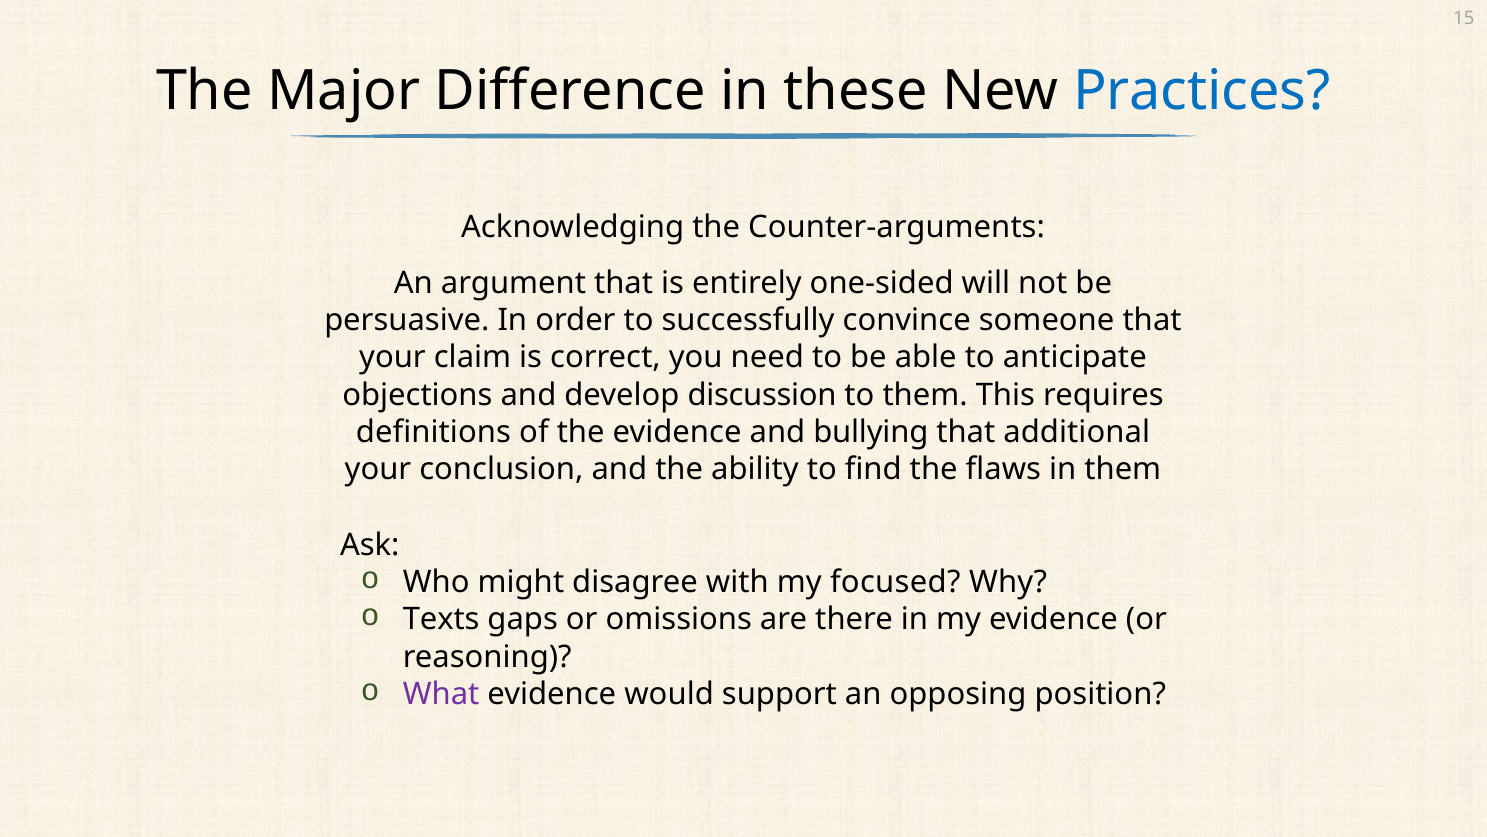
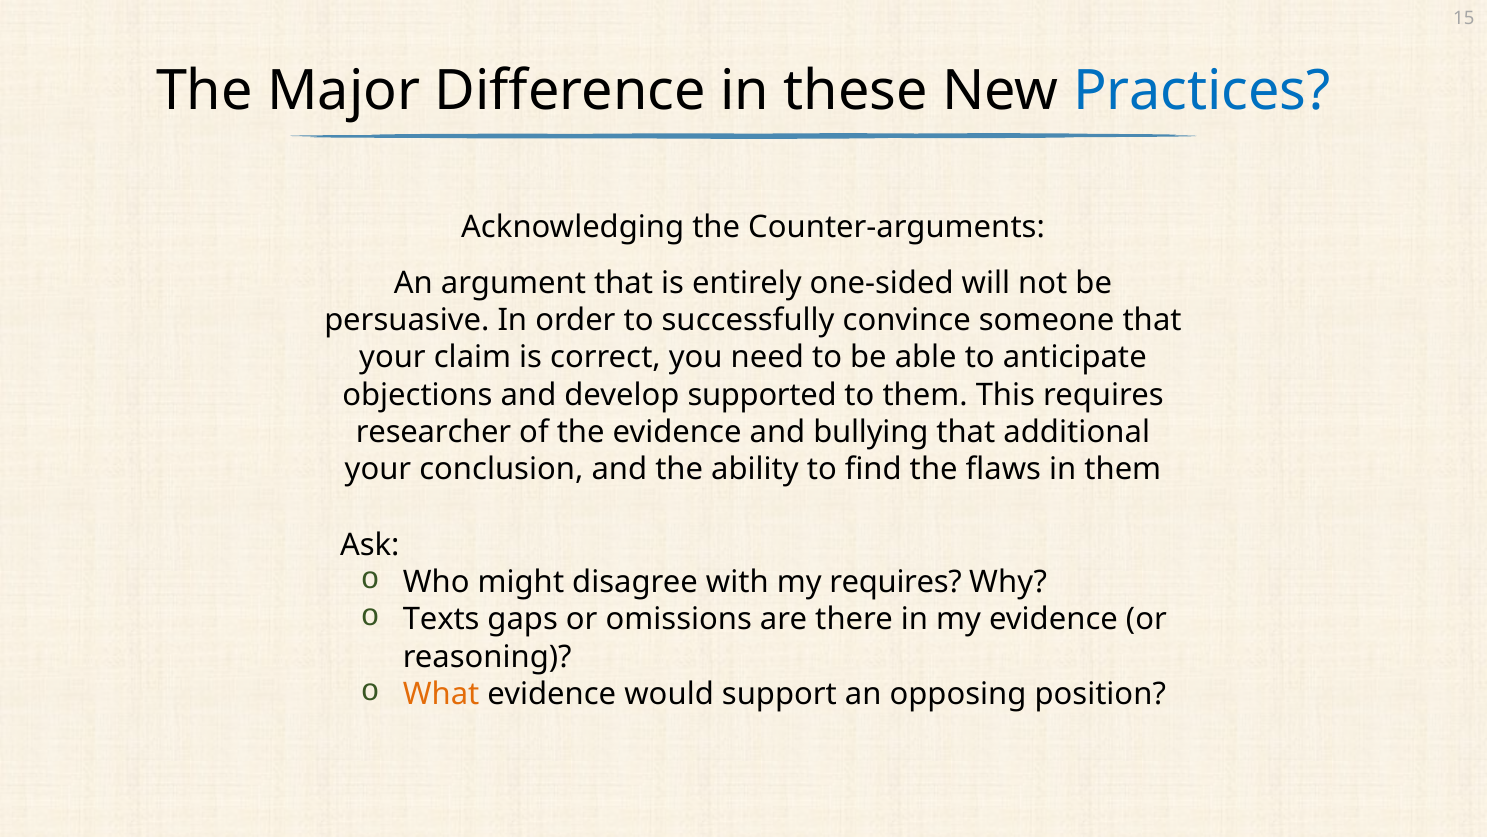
discussion: discussion -> supported
definitions: definitions -> researcher
my focused: focused -> requires
What colour: purple -> orange
